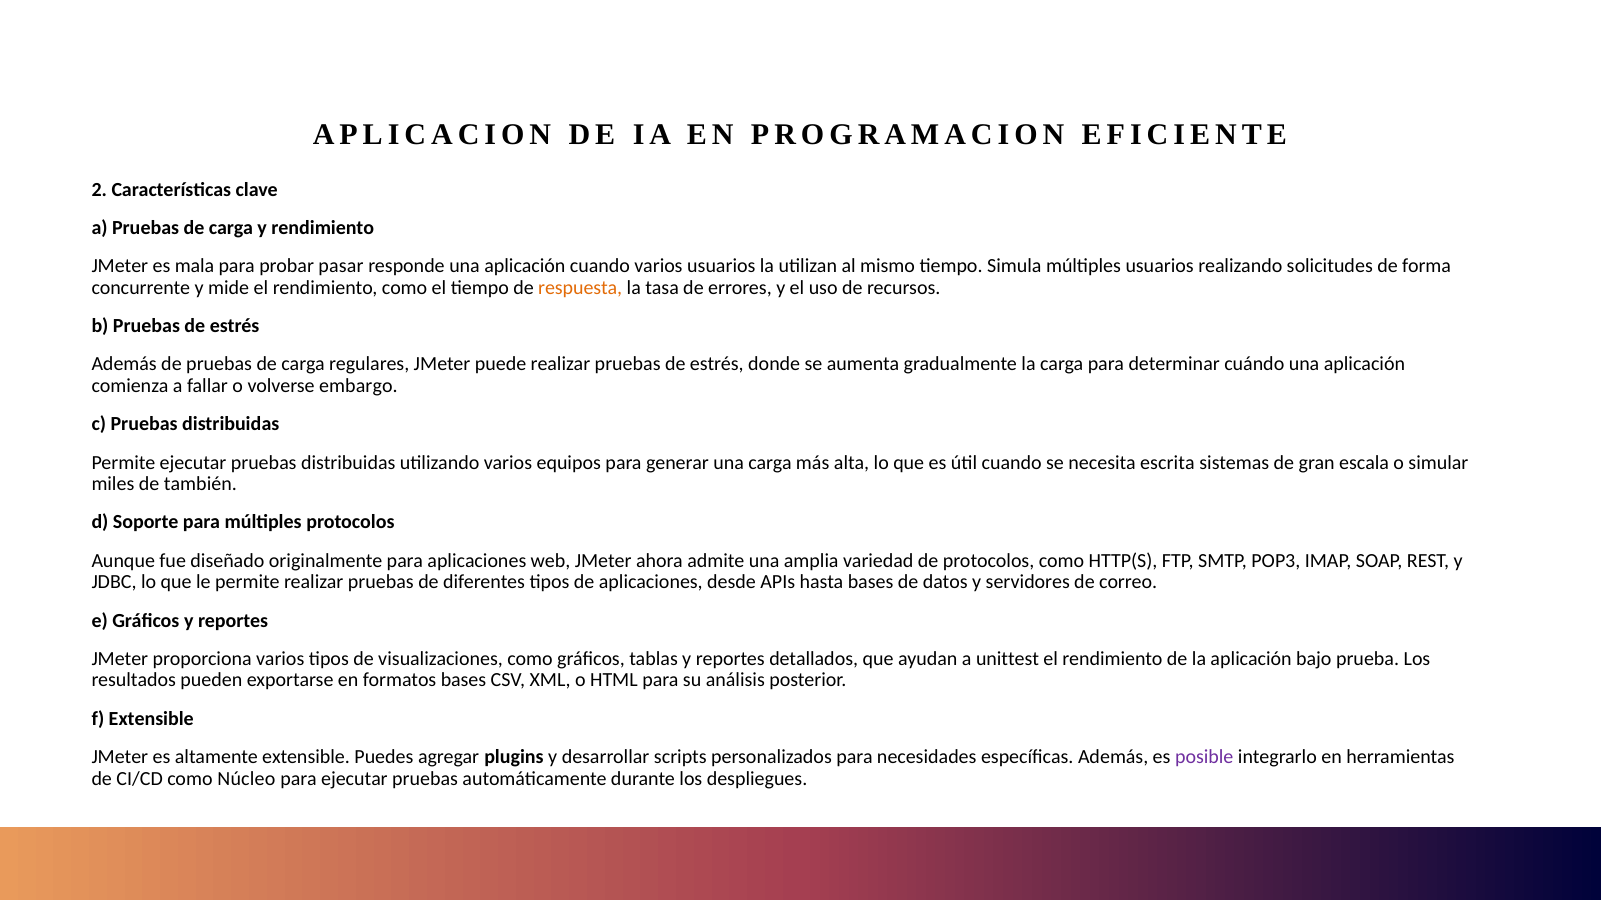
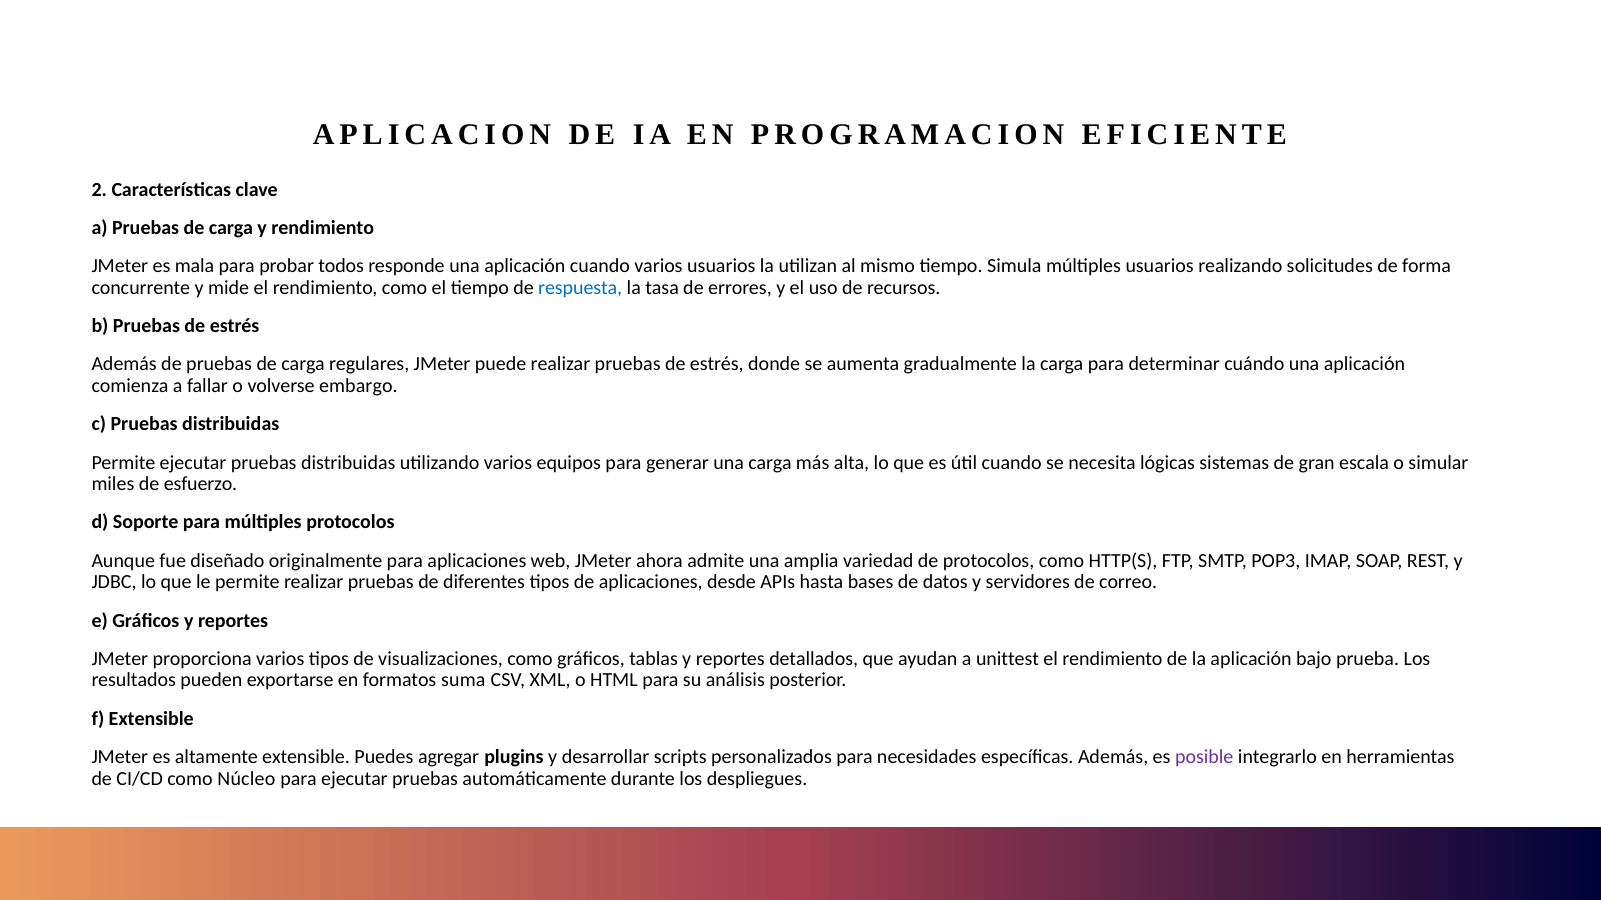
pasar: pasar -> todos
respuesta colour: orange -> blue
escrita: escrita -> lógicas
también: también -> esfuerzo
formatos bases: bases -> suma
